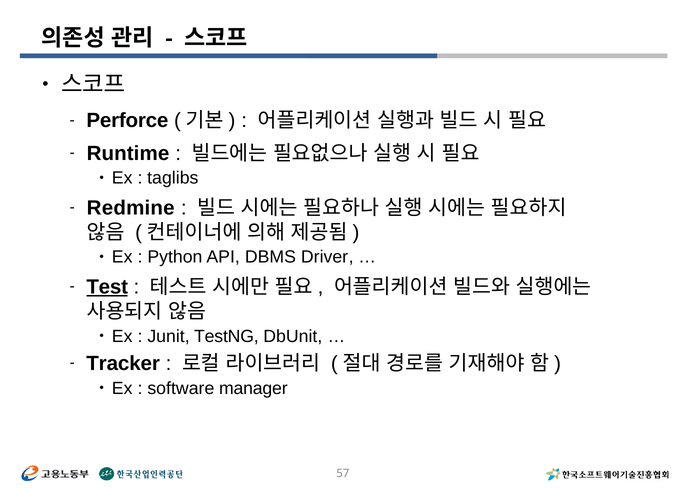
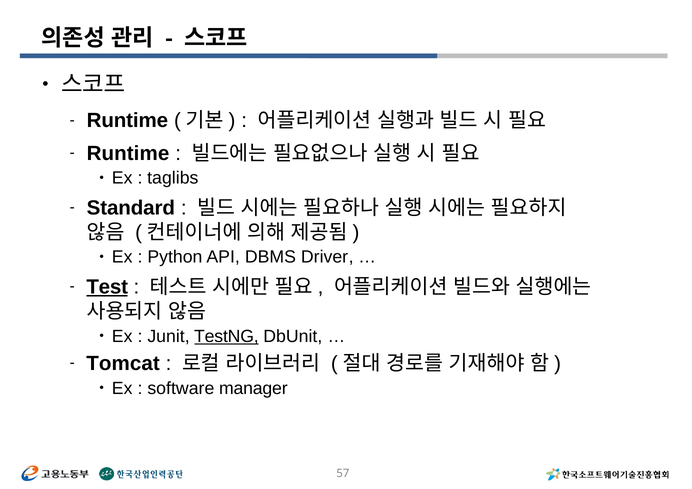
Perforce at (127, 121): Perforce -> Runtime
Redmine: Redmine -> Standard
TestNG underline: none -> present
Tracker: Tracker -> Tomcat
